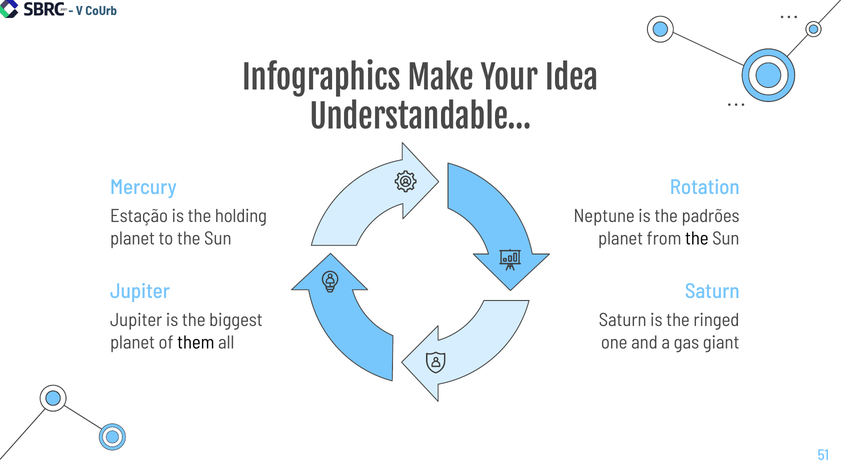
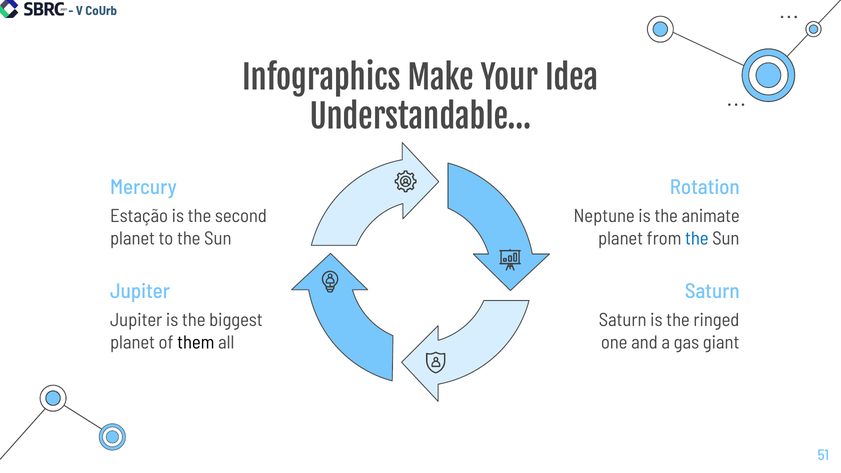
holding: holding -> second
padrões: padrões -> animate
the at (697, 239) colour: black -> blue
